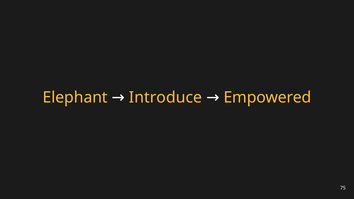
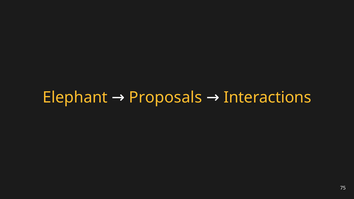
Introduce: Introduce -> Proposals
Empowered: Empowered -> Interactions
